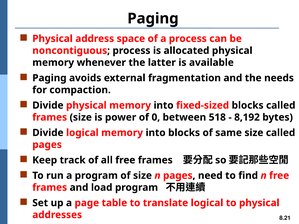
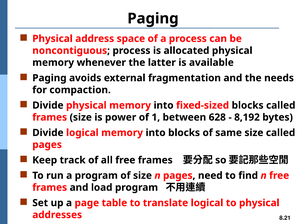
0: 0 -> 1
518: 518 -> 628
